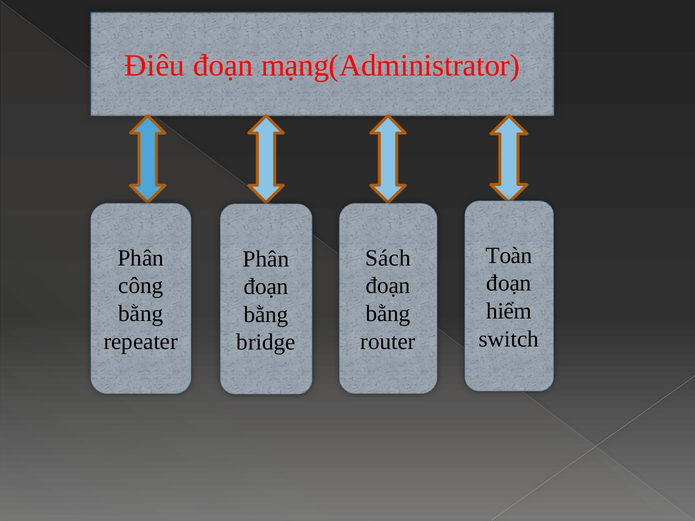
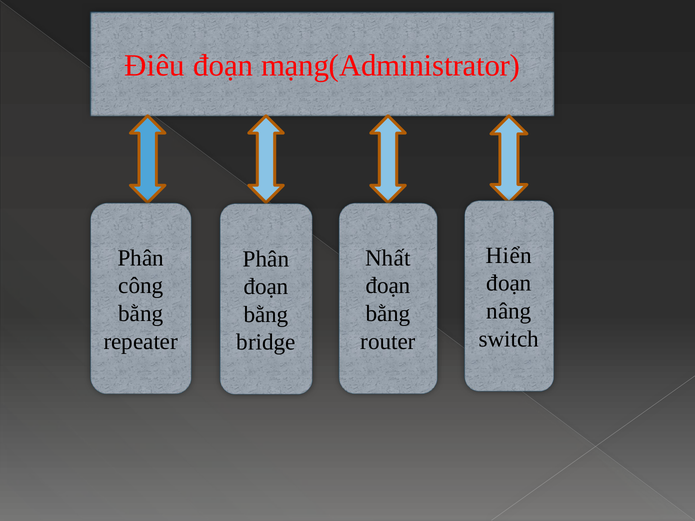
Toàn: Toàn -> Hiển
Sách: Sách -> Nhất
hiểm: hiểm -> nâng
